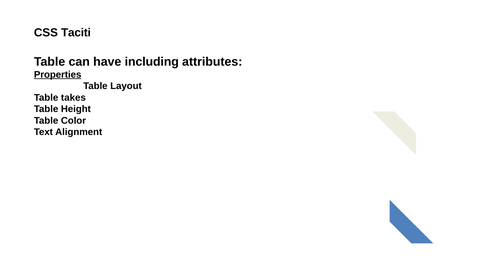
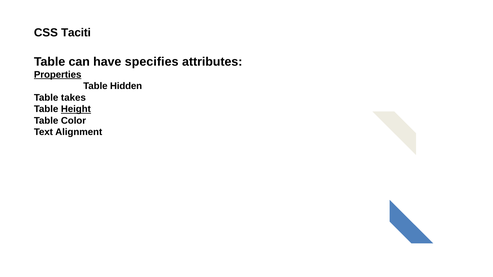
including: including -> specifies
Layout: Layout -> Hidden
Height underline: none -> present
